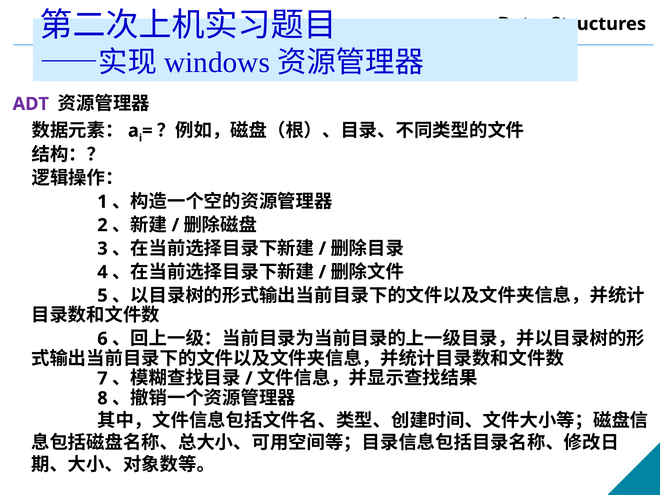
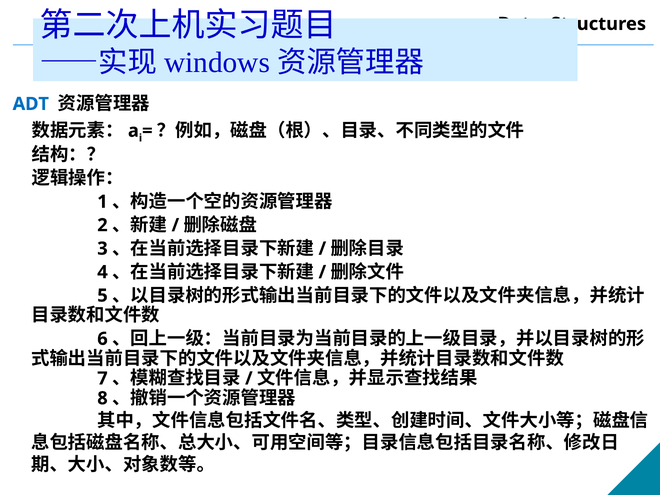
ADT colour: purple -> blue
